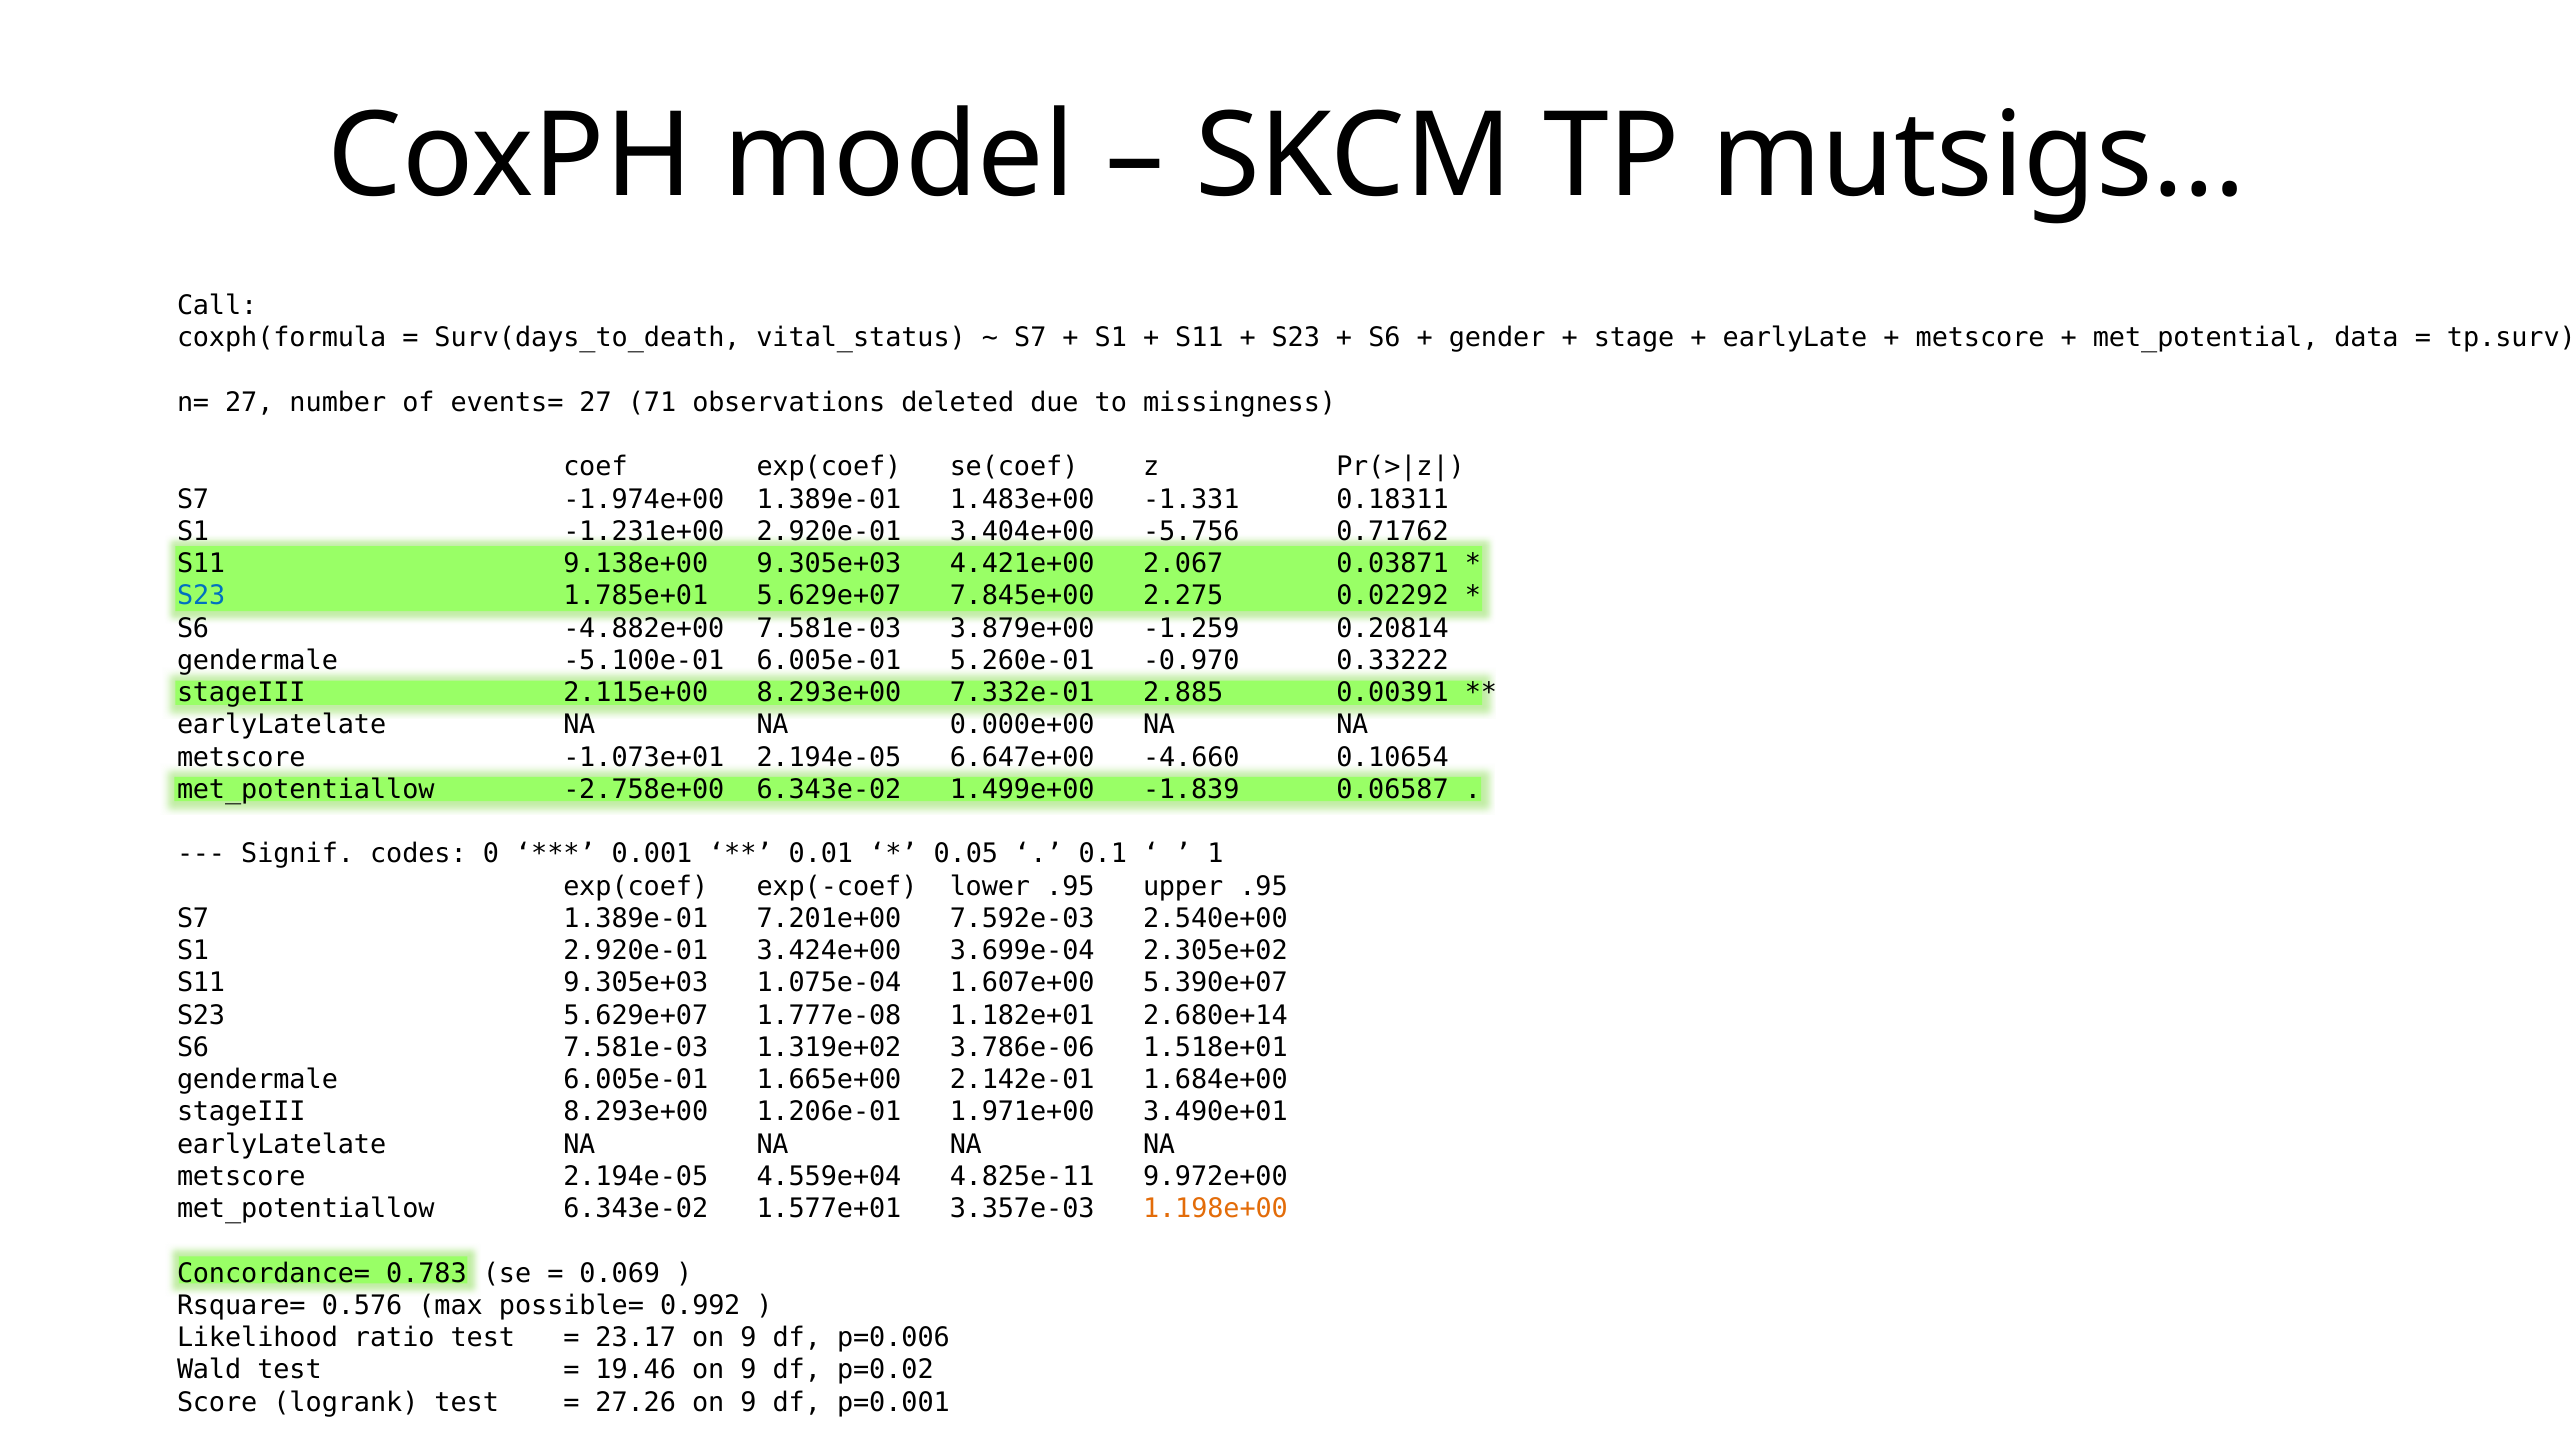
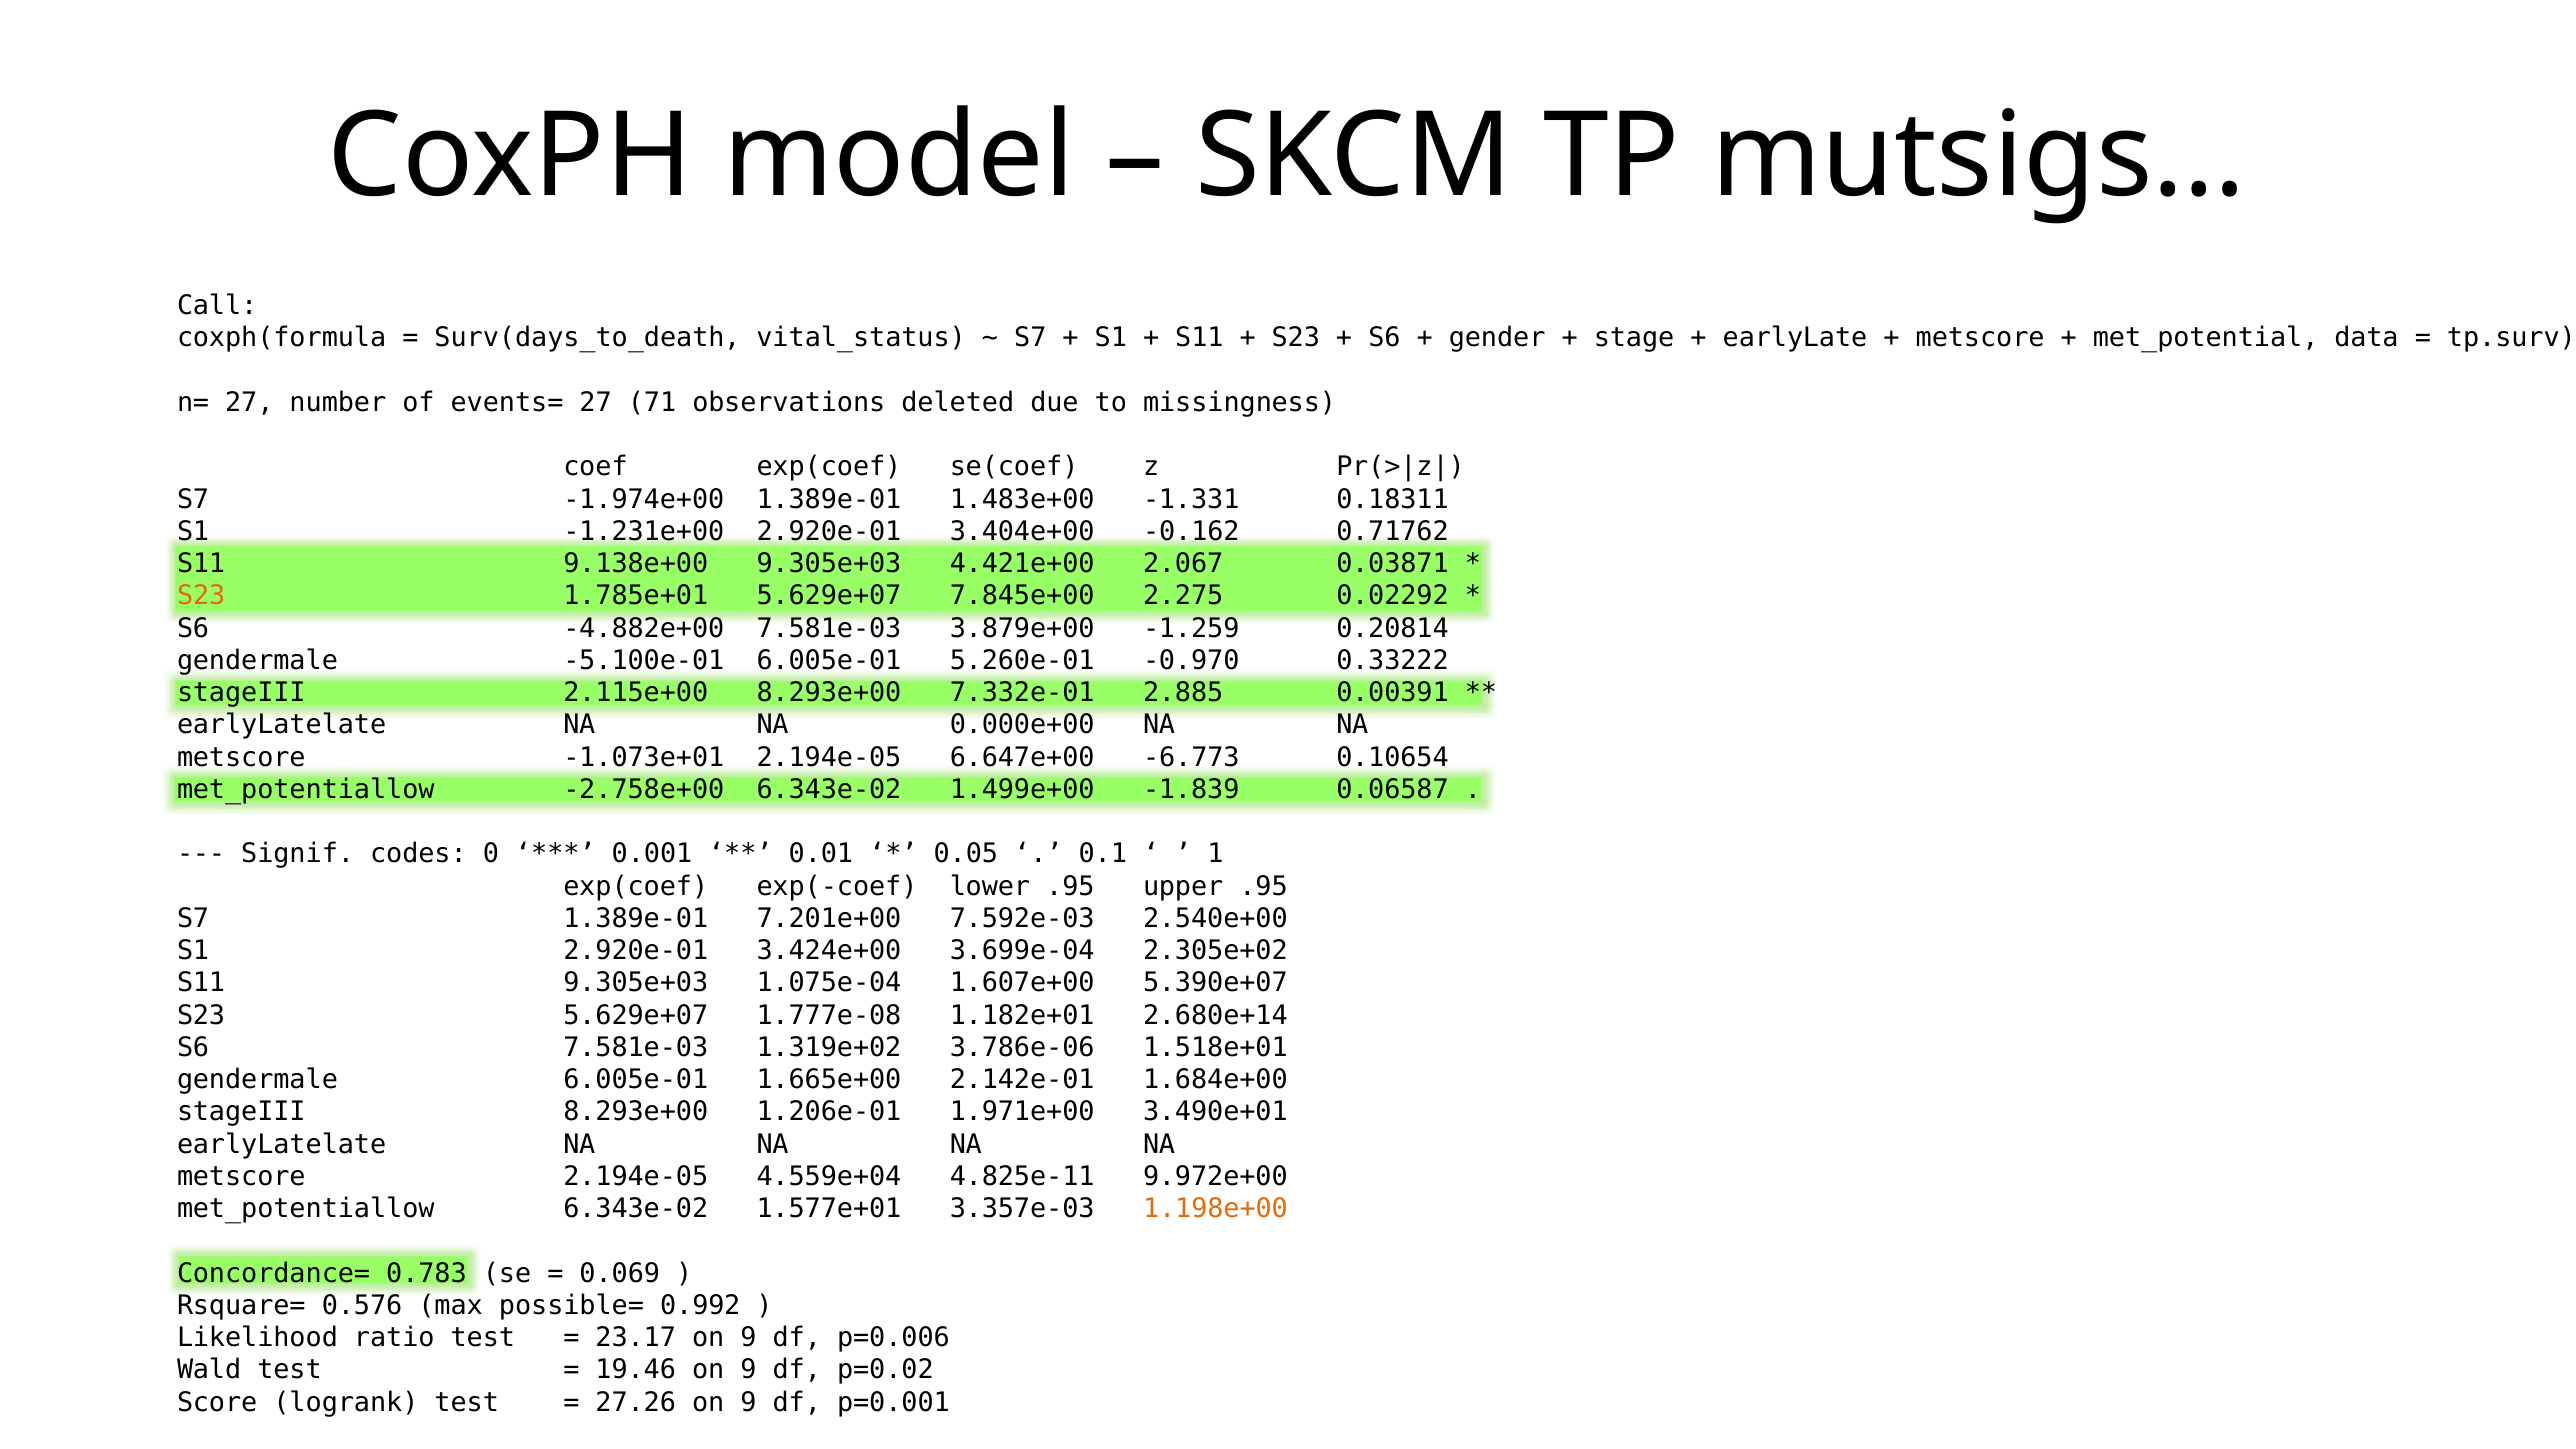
-5.756: -5.756 -> -0.162
S23 at (201, 596) colour: blue -> orange
-4.660: -4.660 -> -6.773
